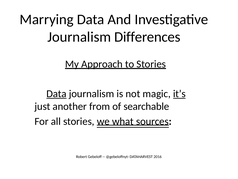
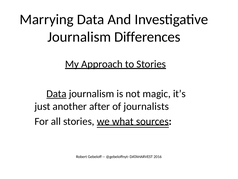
it’s underline: present -> none
from: from -> after
searchable: searchable -> journalists
